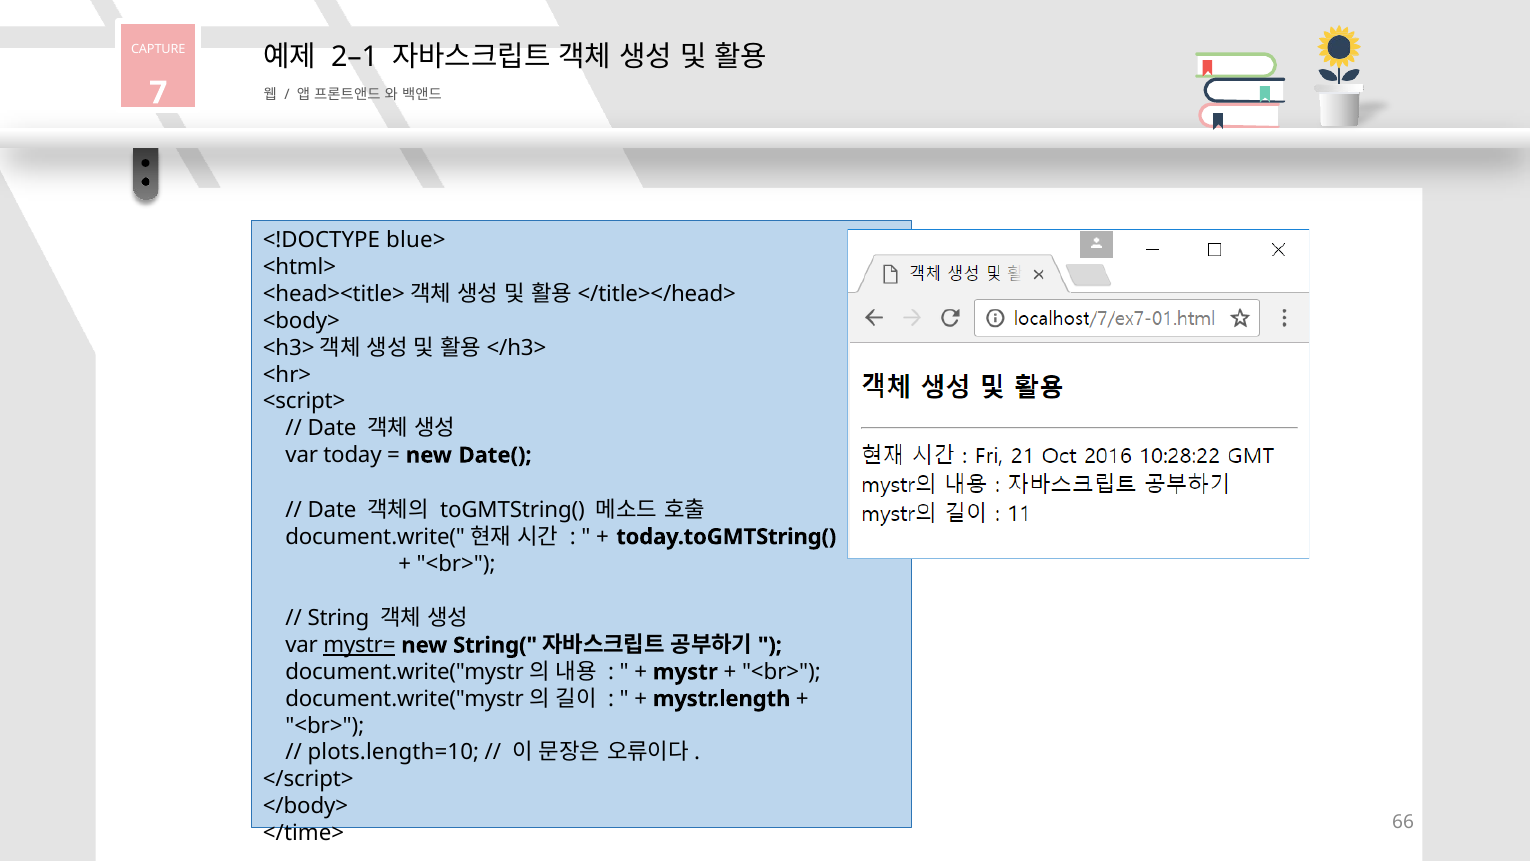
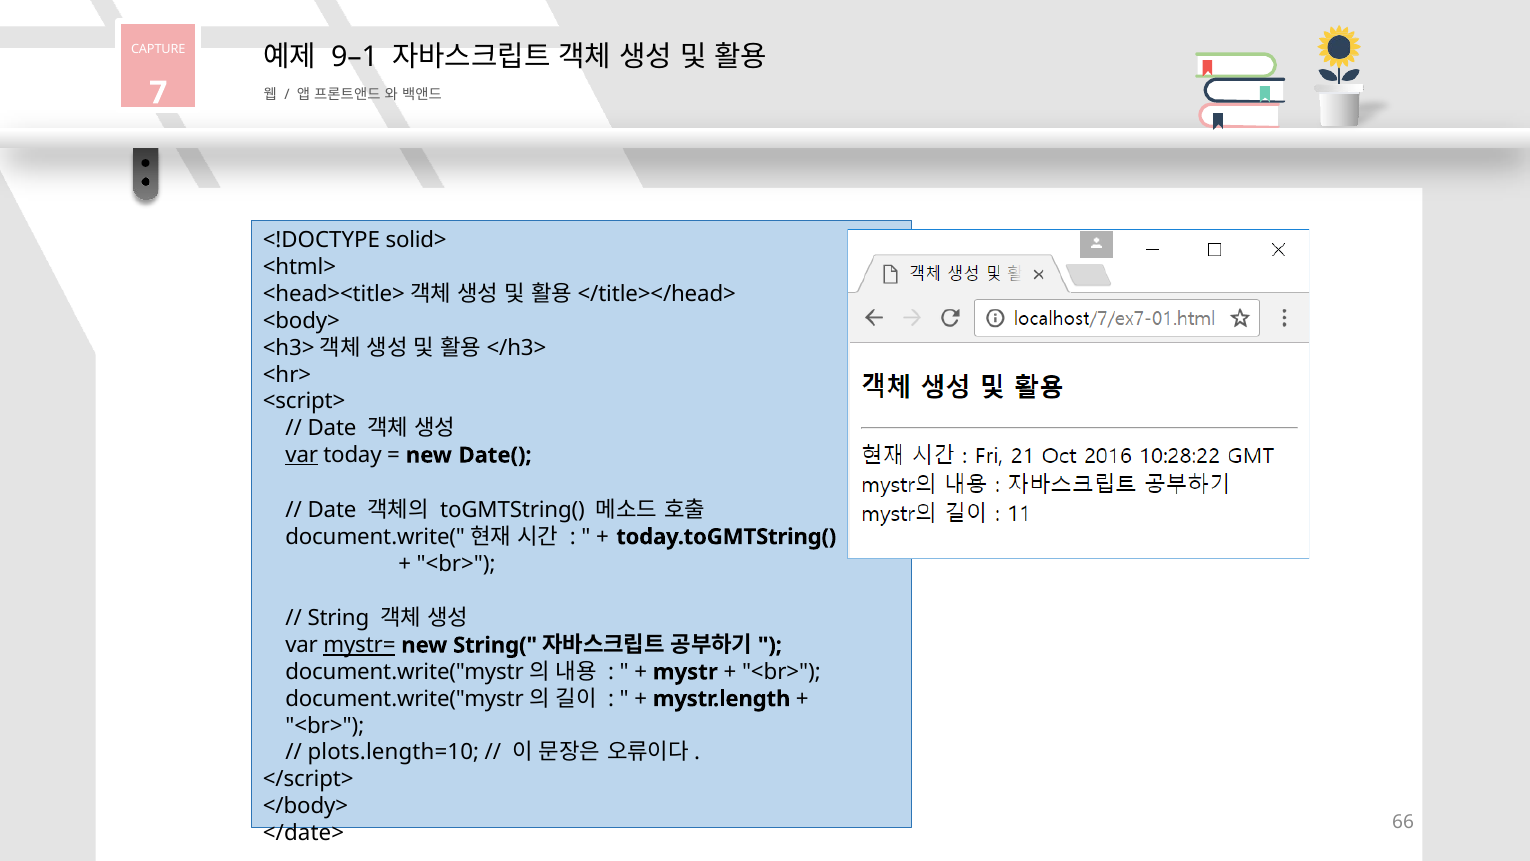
2–1: 2–1 -> 9–1
blue>: blue> -> solid>
var at (302, 455) underline: none -> present
</time>: </time> -> </date>
